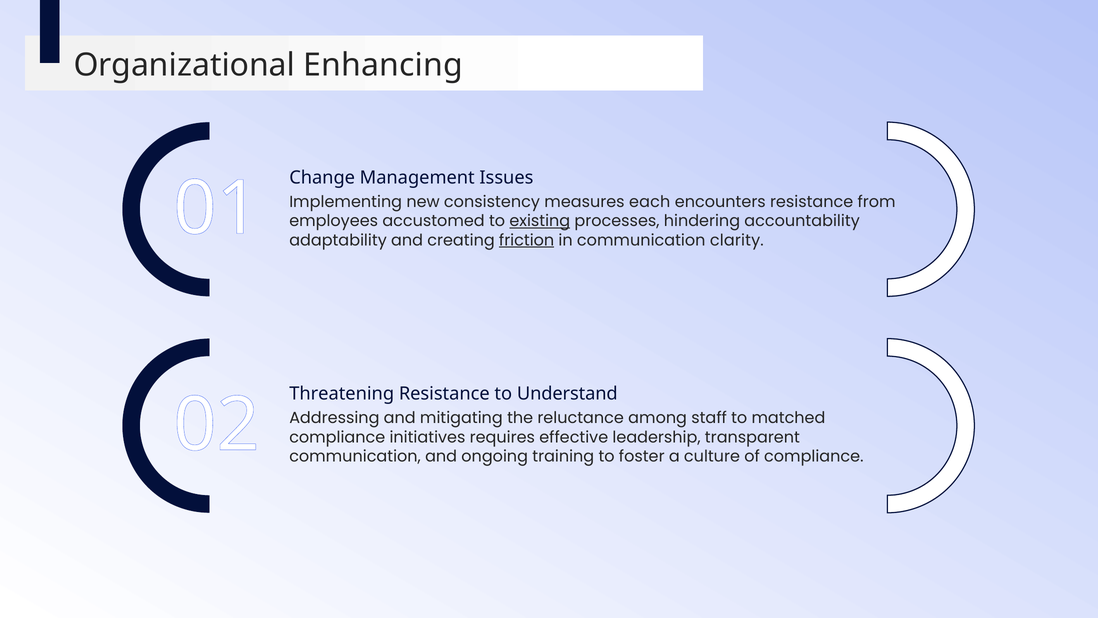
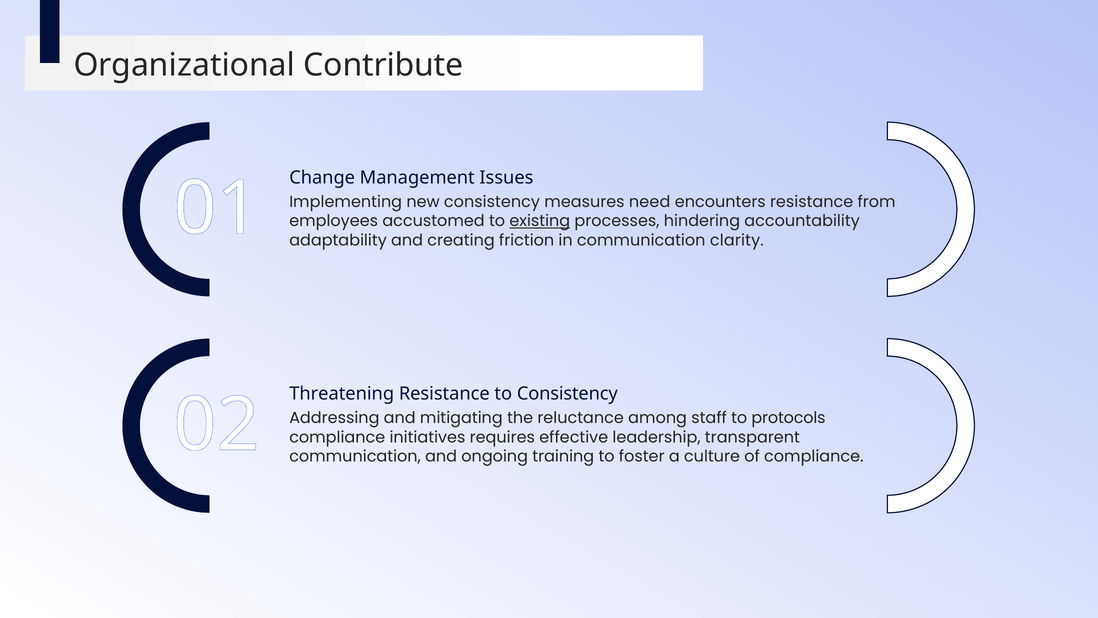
Enhancing: Enhancing -> Contribute
each: each -> need
friction underline: present -> none
to Understand: Understand -> Consistency
matched: matched -> protocols
